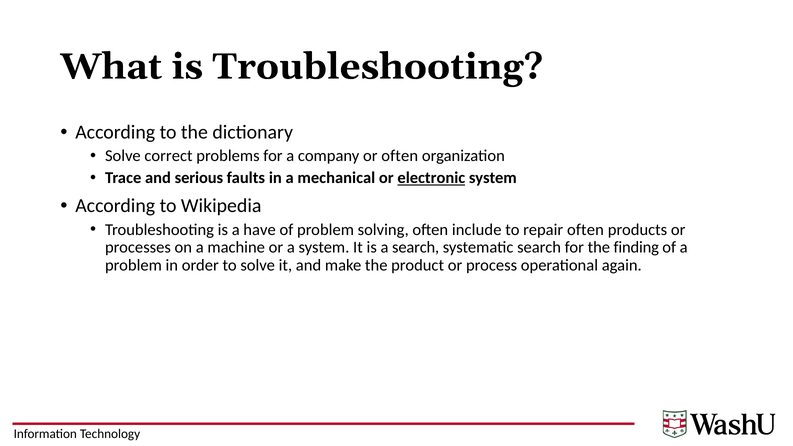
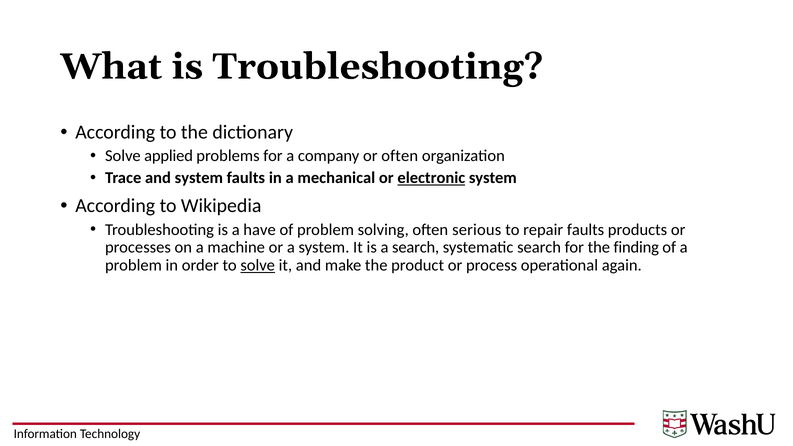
correct: correct -> applied
and serious: serious -> system
include: include -> serious
repair often: often -> faults
solve at (258, 265) underline: none -> present
